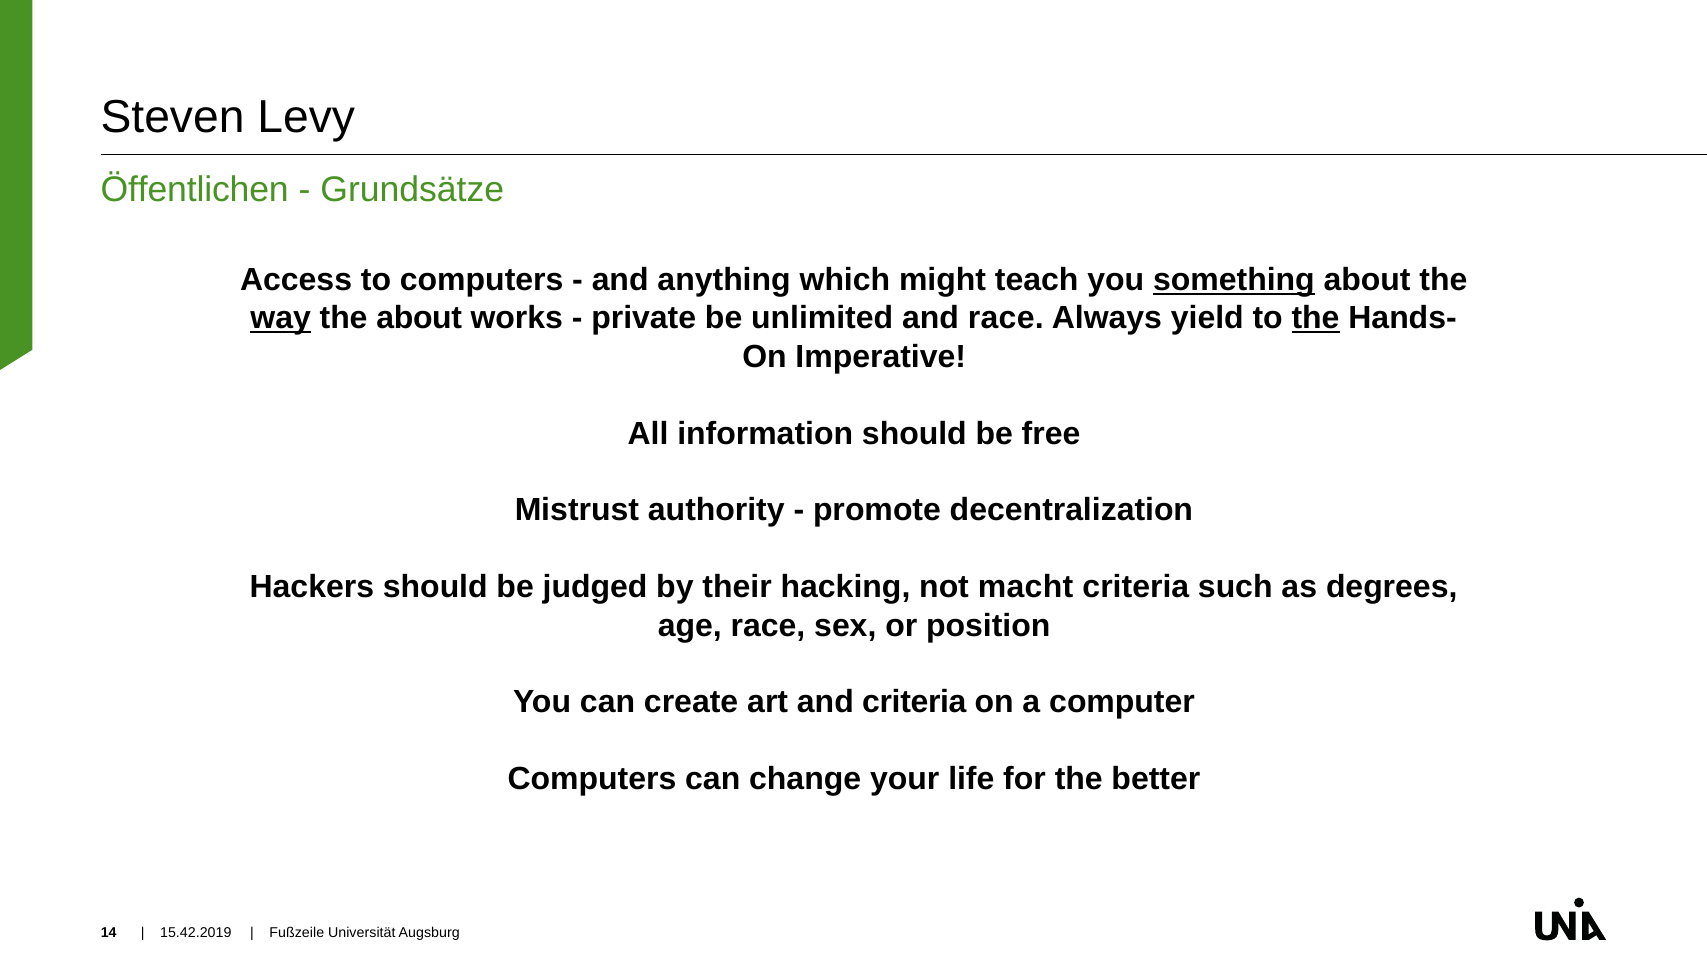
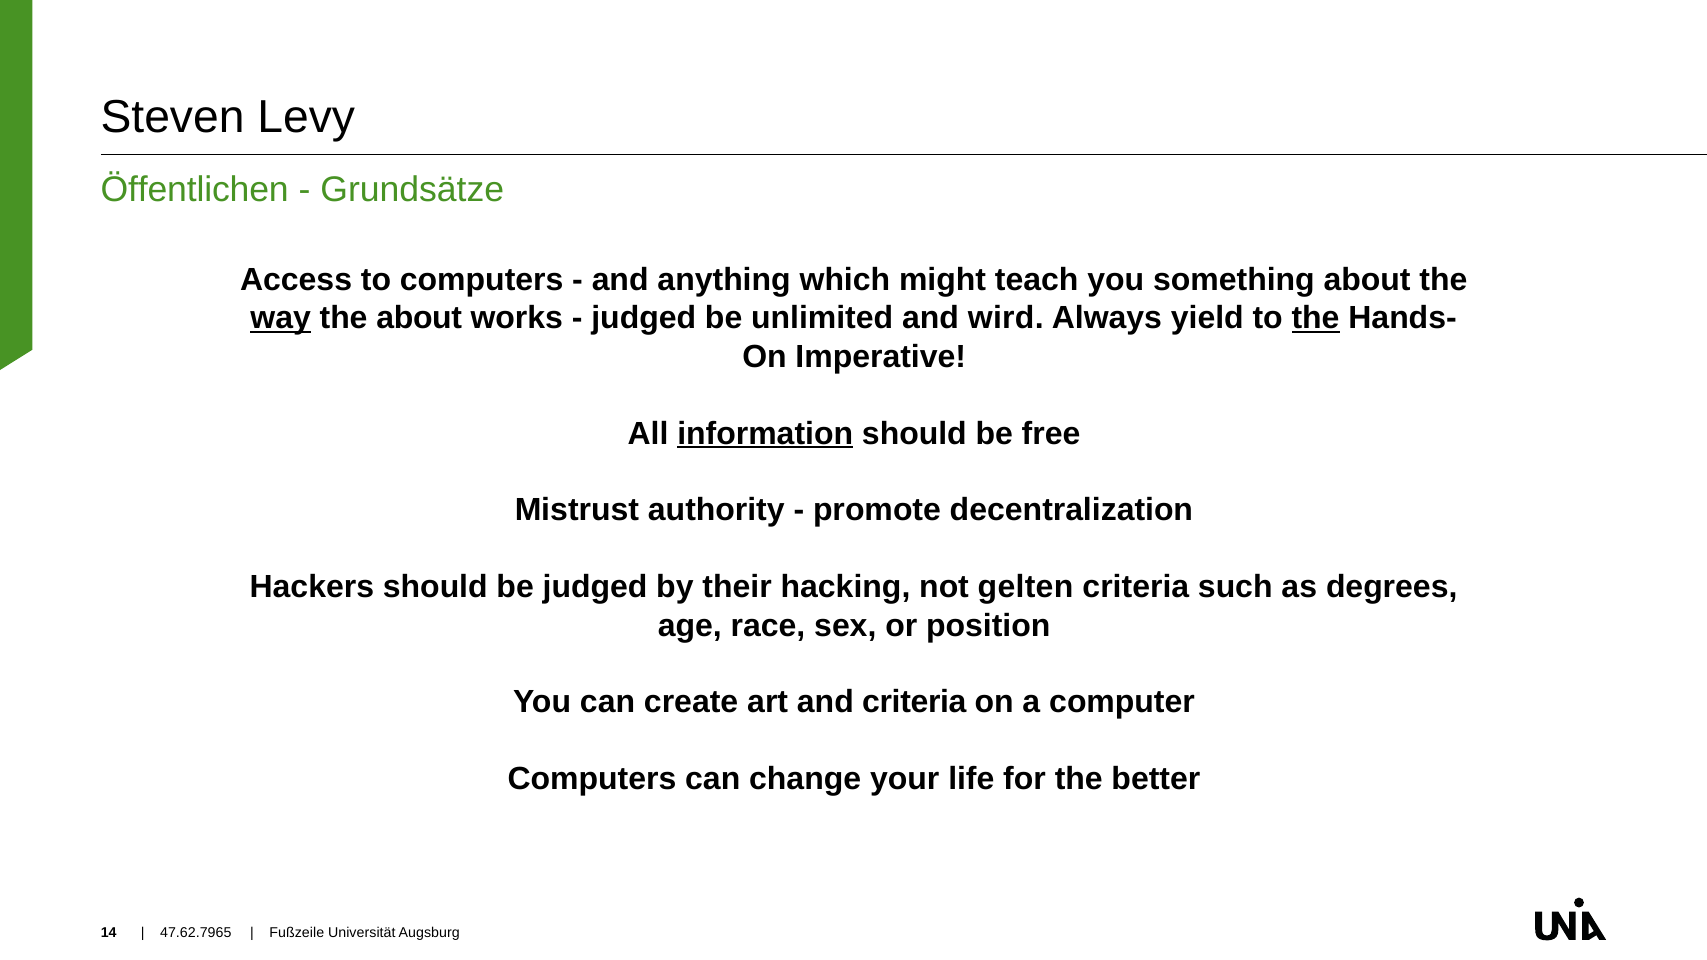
something underline: present -> none
private at (644, 318): private -> judged
and race: race -> wird
information underline: none -> present
macht: macht -> gelten
15.42.2019: 15.42.2019 -> 47.62.7965
